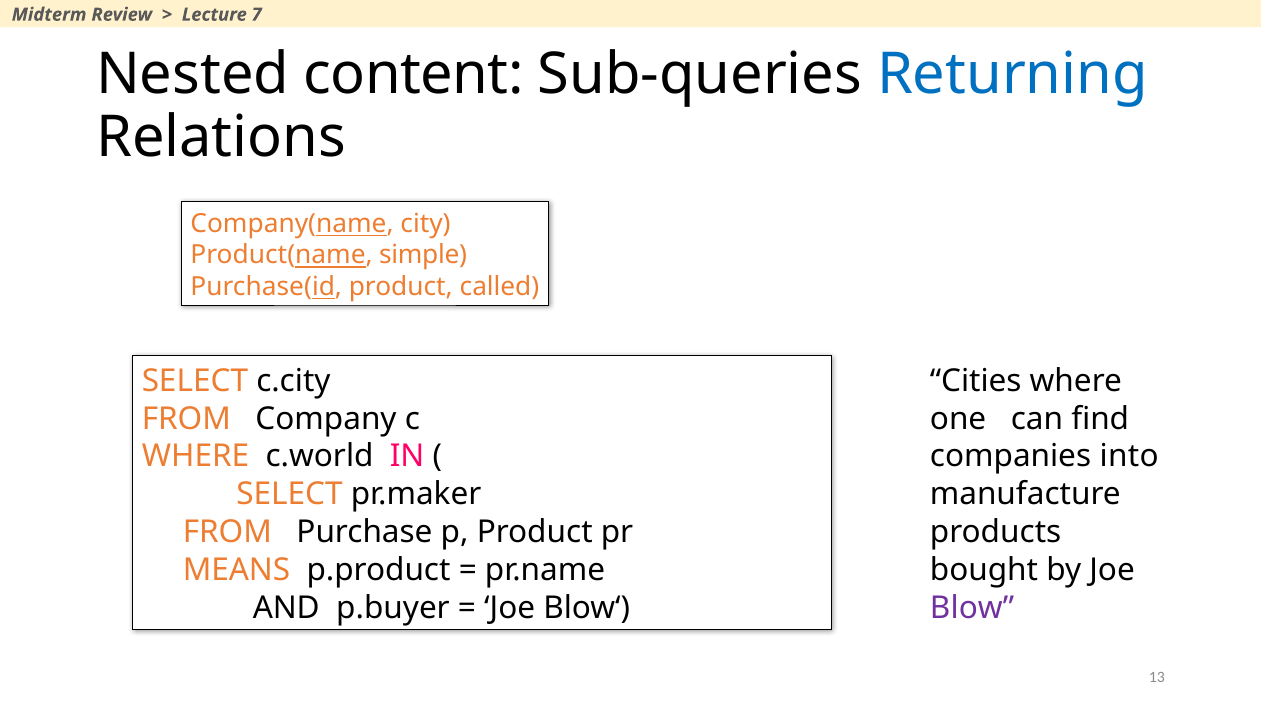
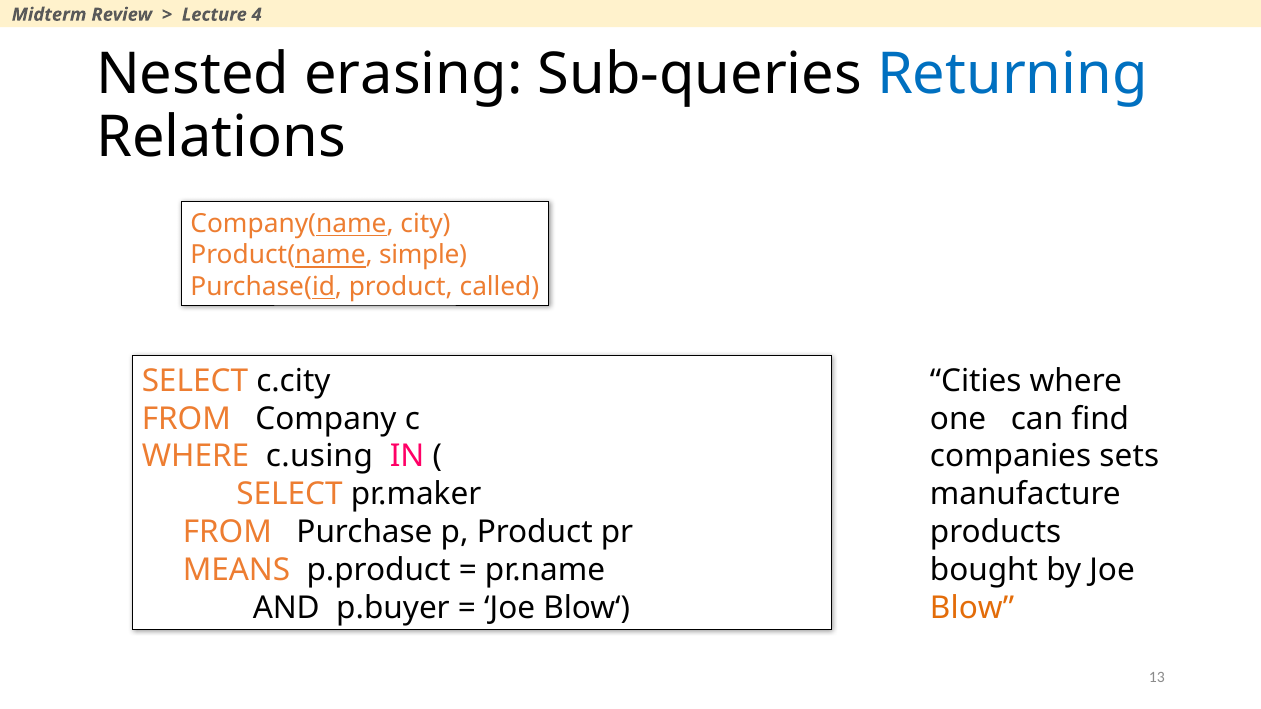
7: 7 -> 4
content: content -> erasing
c.world: c.world -> c.using
into: into -> sets
Blow colour: purple -> orange
